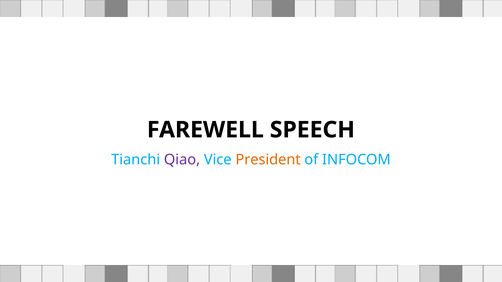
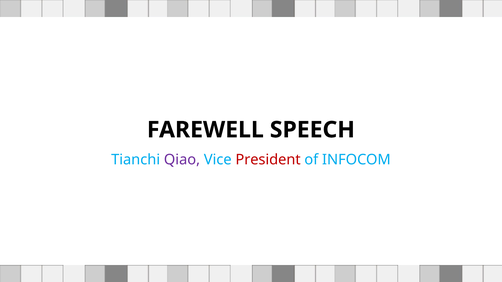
President colour: orange -> red
